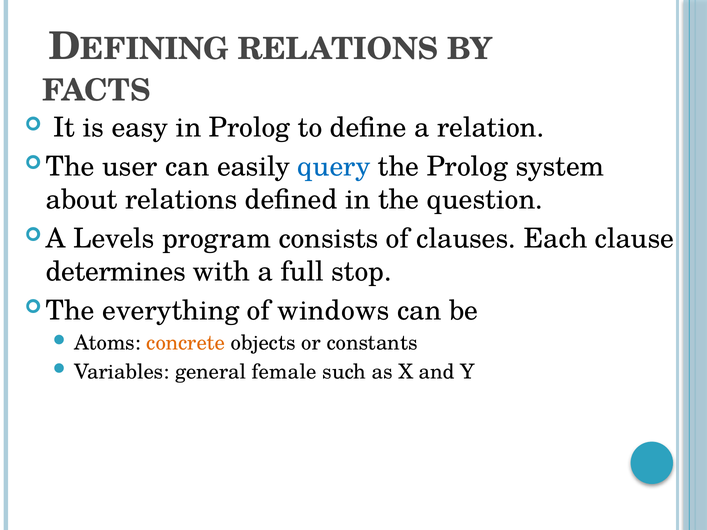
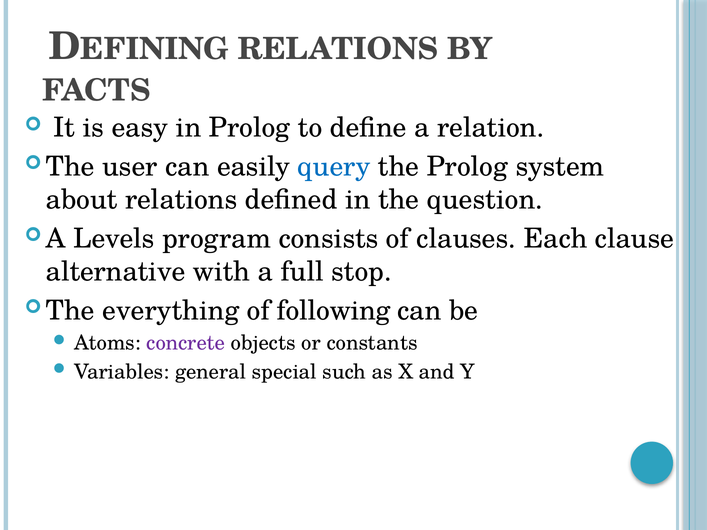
determines: determines -> alternative
windows: windows -> following
concrete colour: orange -> purple
female: female -> special
